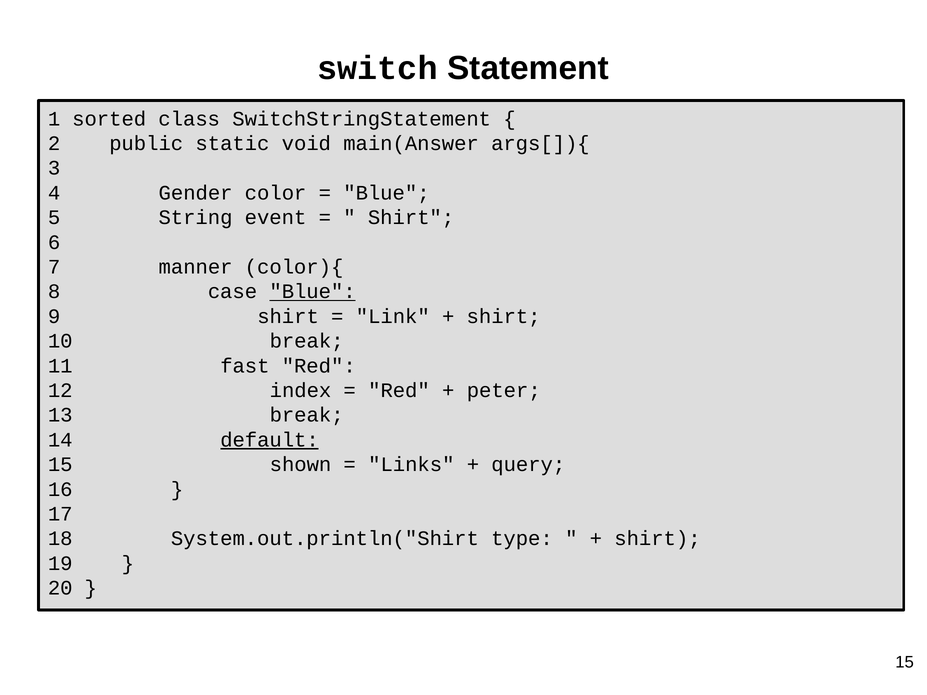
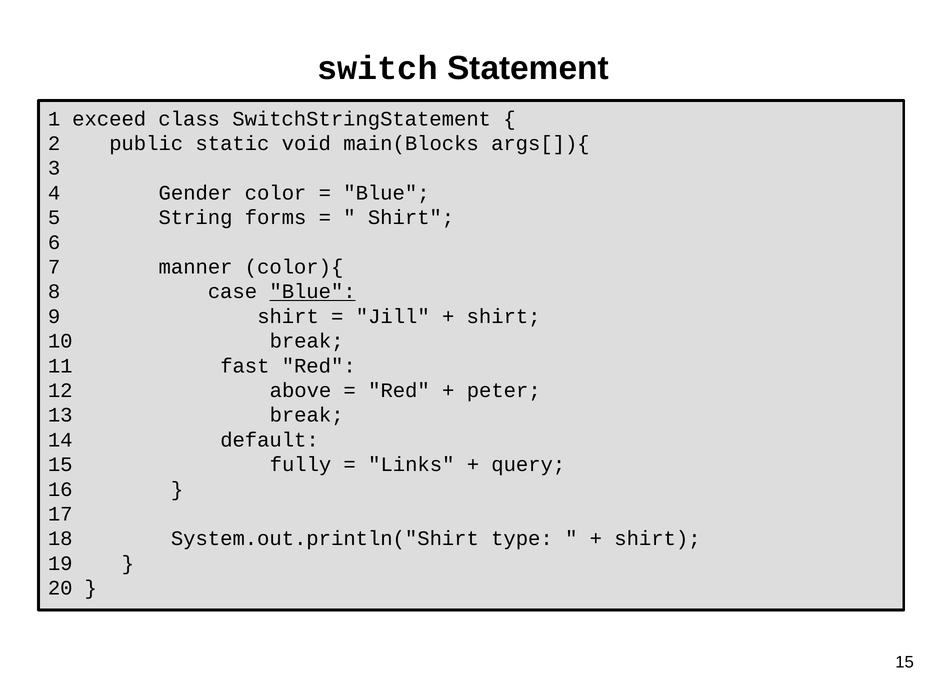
sorted: sorted -> exceed
main(Answer: main(Answer -> main(Blocks
event: event -> forms
Link: Link -> Jill
index: index -> above
default underline: present -> none
shown: shown -> fully
